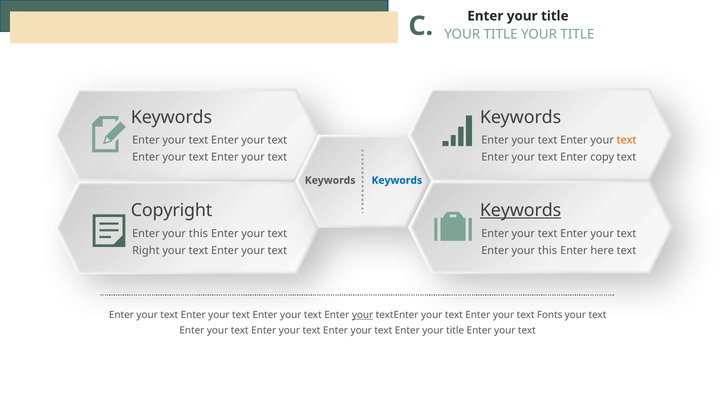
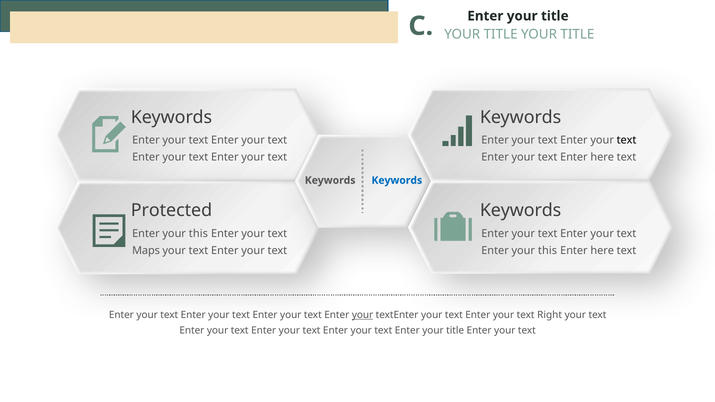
text at (627, 140) colour: orange -> black
text Enter copy: copy -> here
Copyright: Copyright -> Protected
Keywords at (521, 211) underline: present -> none
Right: Right -> Maps
Fonts: Fonts -> Right
